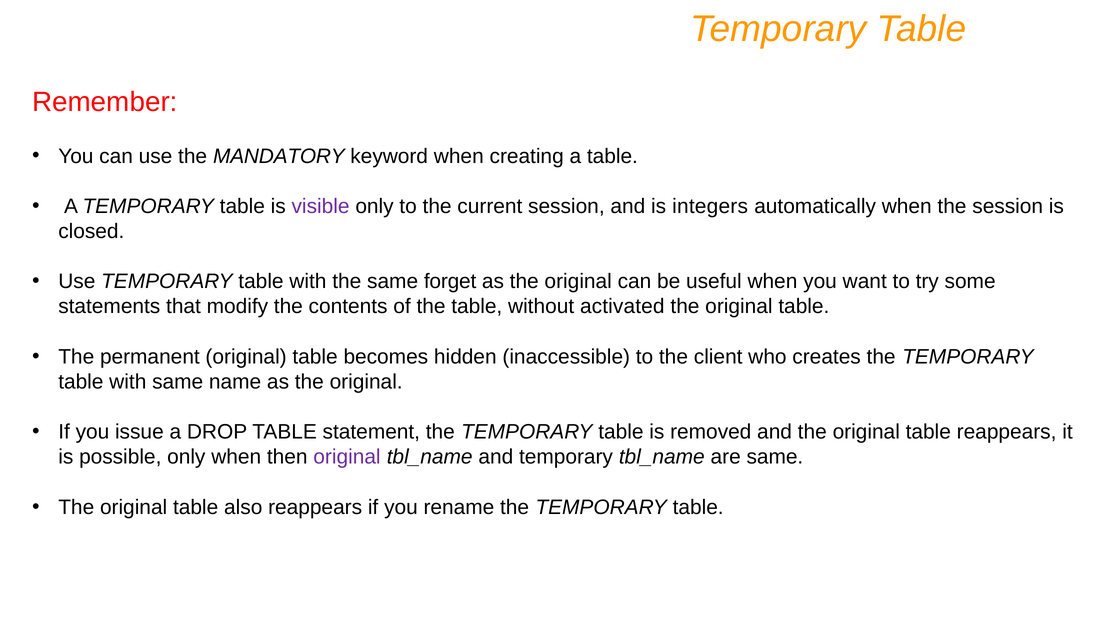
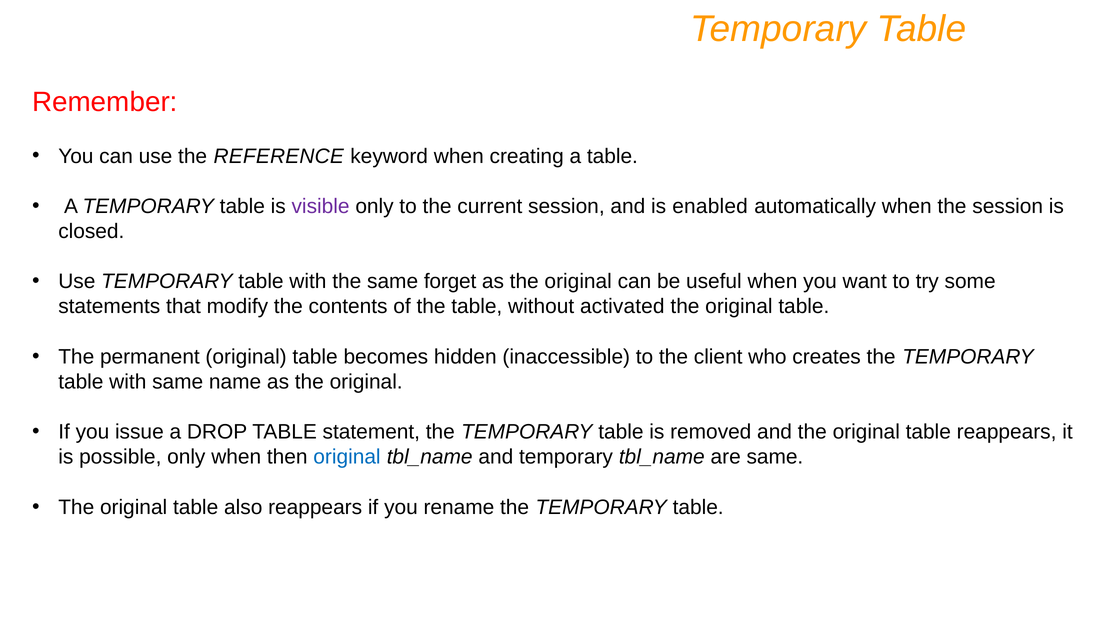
MANDATORY: MANDATORY -> REFERENCE
integers: integers -> enabled
original at (347, 457) colour: purple -> blue
